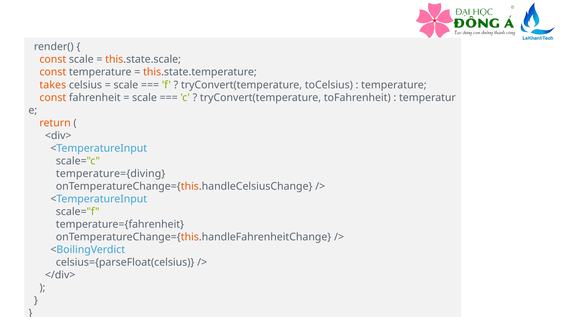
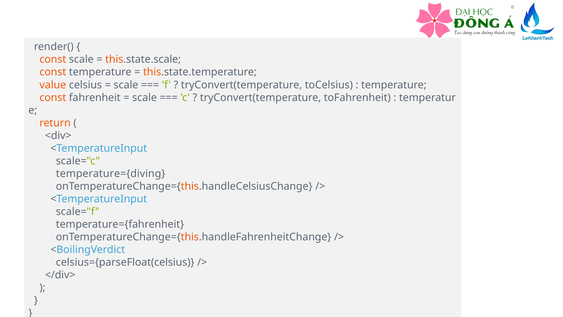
takes: takes -> value
